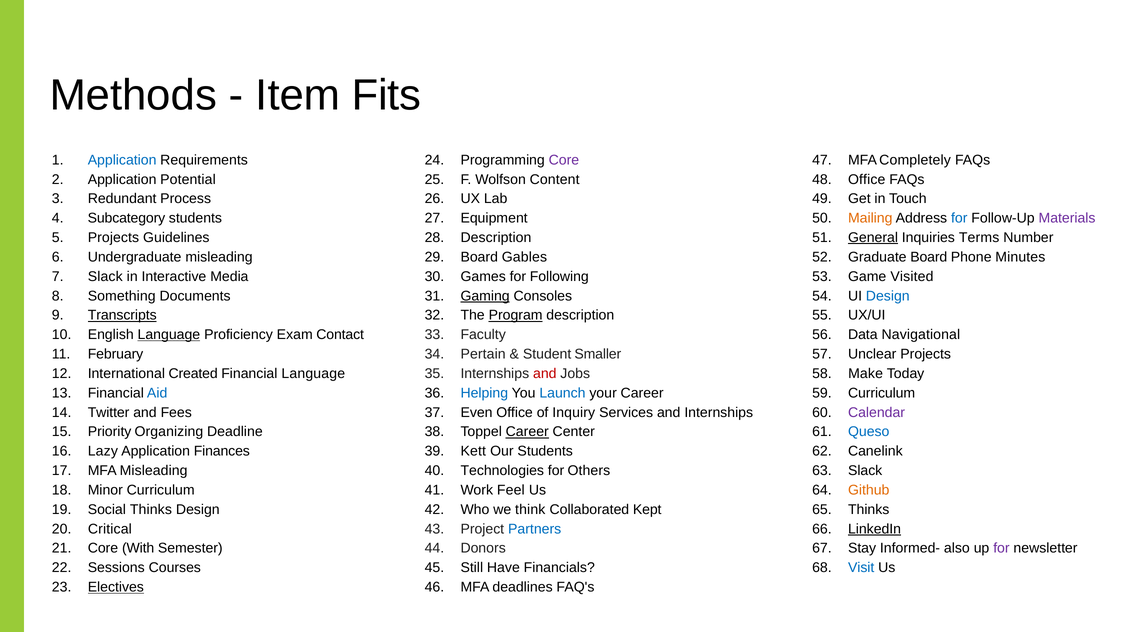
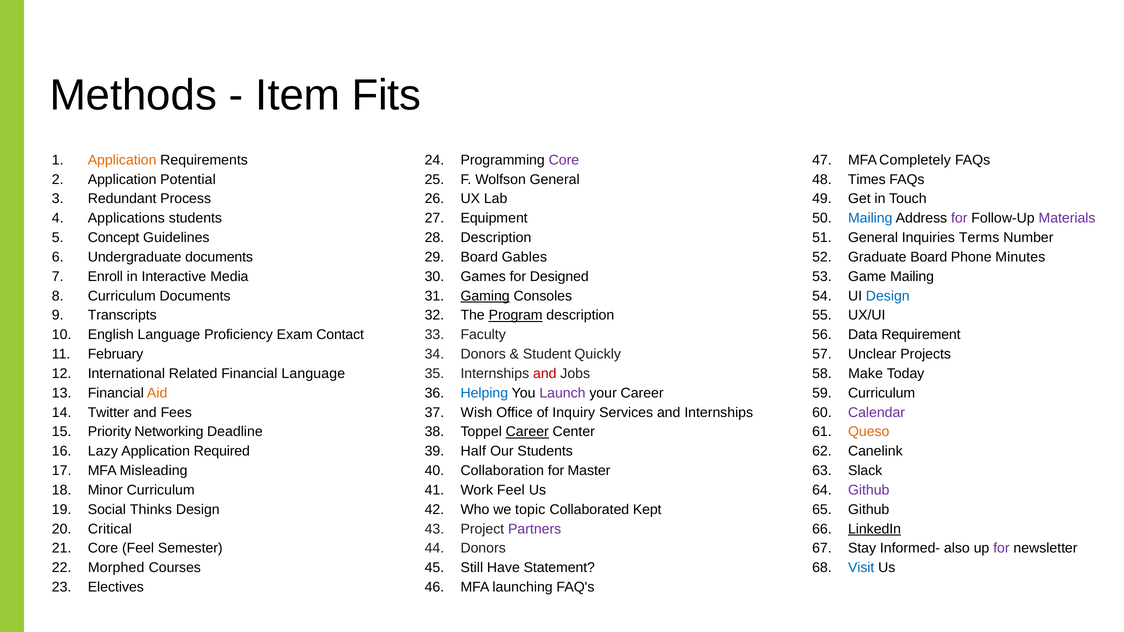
Application at (122, 160) colour: blue -> orange
Wolfson Content: Content -> General
Office at (867, 179): Office -> Times
Subcategory: Subcategory -> Applications
Mailing at (870, 218) colour: orange -> blue
for at (959, 218) colour: blue -> purple
Projects at (113, 238): Projects -> Concept
General at (873, 238) underline: present -> none
Undergraduate misleading: misleading -> documents
Slack at (105, 277): Slack -> Enroll
Following: Following -> Designed
Game Visited: Visited -> Mailing
Something at (122, 296): Something -> Curriculum
Transcripts underline: present -> none
Language at (169, 335) underline: present -> none
Navigational: Navigational -> Requirement
Pertain at (483, 354): Pertain -> Donors
Smaller: Smaller -> Quickly
Created: Created -> Related
Aid colour: blue -> orange
Launch colour: blue -> purple
Even: Even -> Wish
Organizing: Organizing -> Networking
Queso colour: blue -> orange
Finances: Finances -> Required
Kett: Kett -> Half
Technologies: Technologies -> Collaboration
Others: Others -> Master
Github at (869, 490) colour: orange -> purple
think: think -> topic
Thinks at (869, 510): Thinks -> Github
Partners colour: blue -> purple
Core With: With -> Feel
Sessions: Sessions -> Morphed
Financials: Financials -> Statement
Electives underline: present -> none
deadlines: deadlines -> launching
